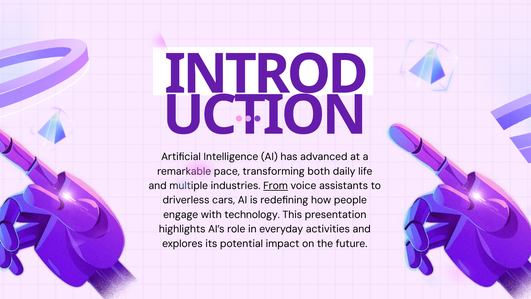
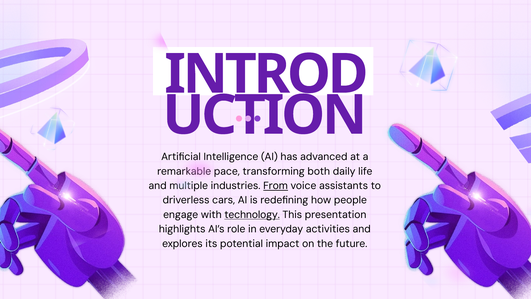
technology underline: none -> present
